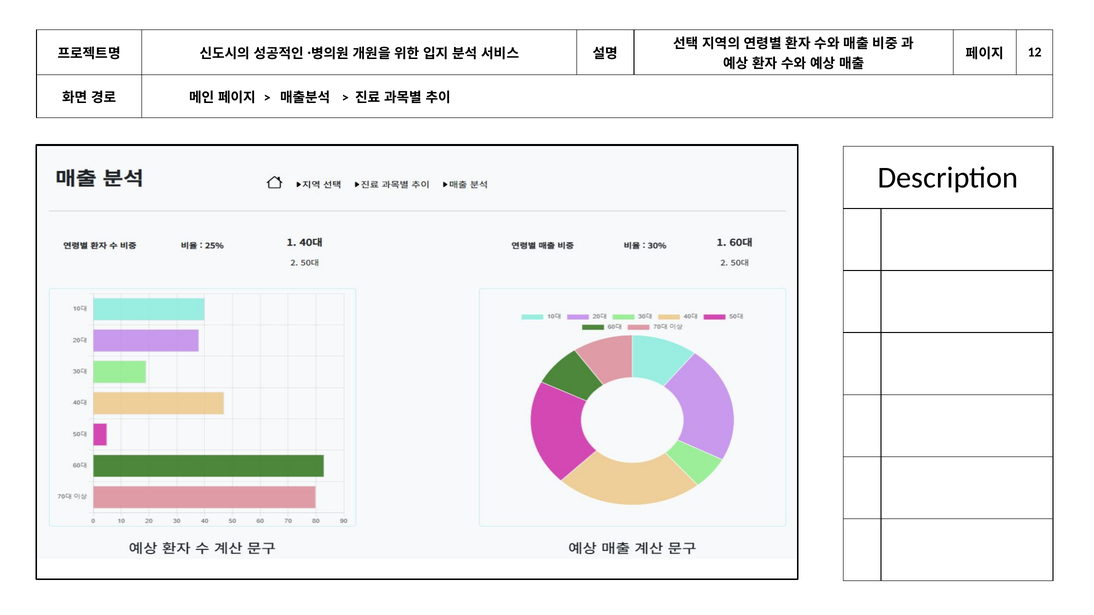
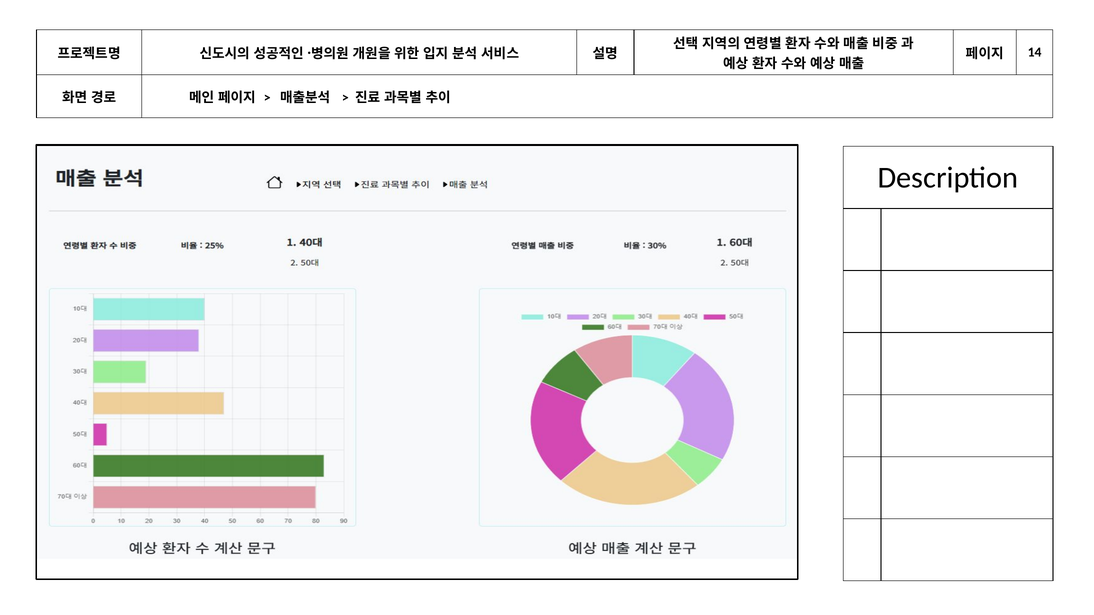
12: 12 -> 14
